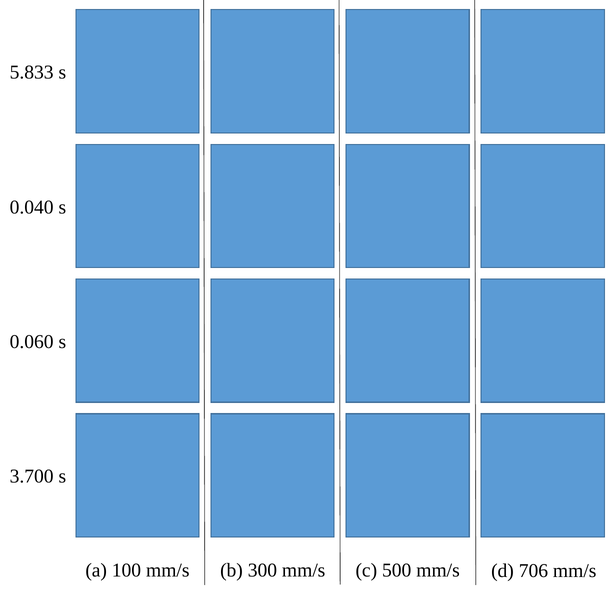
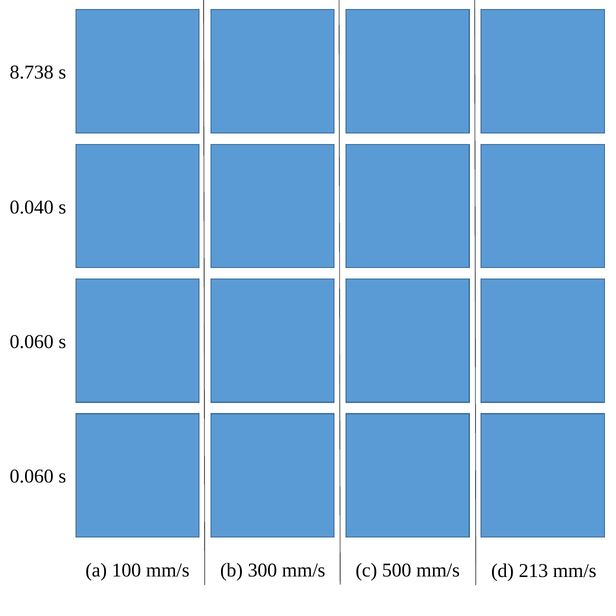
5.833: 5.833 -> 8.738
3.700 at (32, 477): 3.700 -> 0.060
706: 706 -> 213
